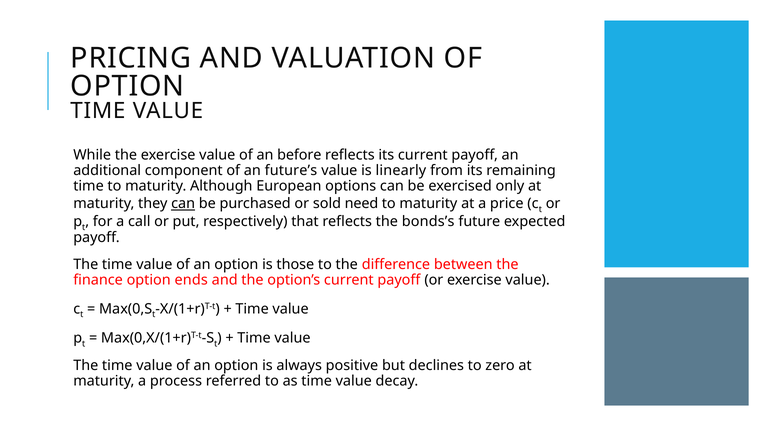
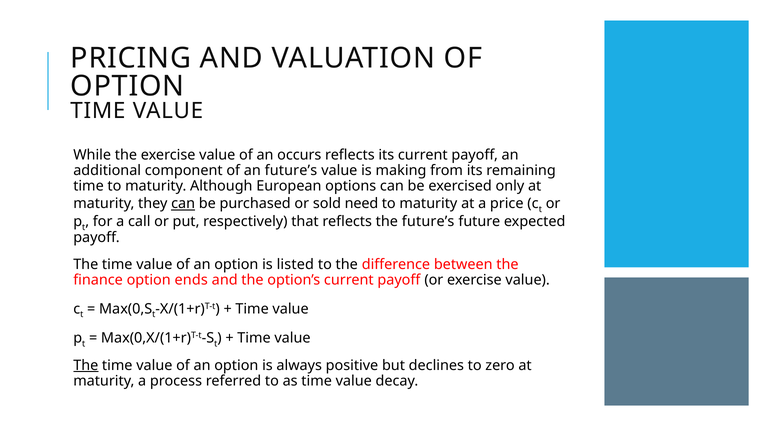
before: before -> occurs
linearly: linearly -> making
the bonds’s: bonds’s -> future’s
those: those -> listed
The at (86, 365) underline: none -> present
